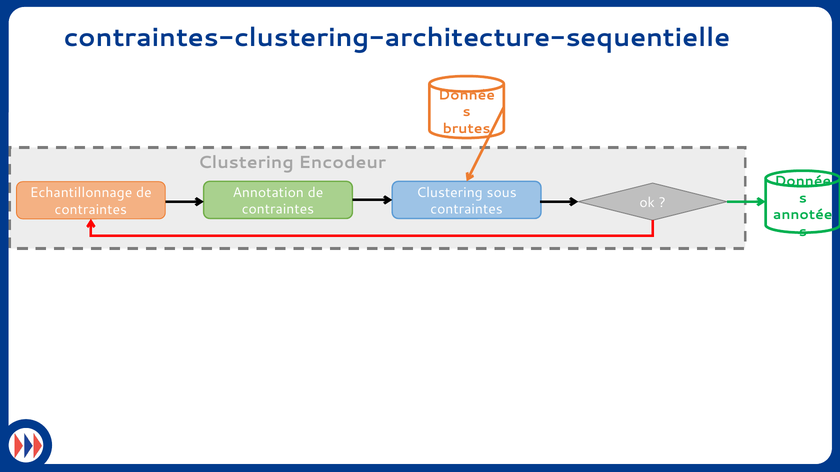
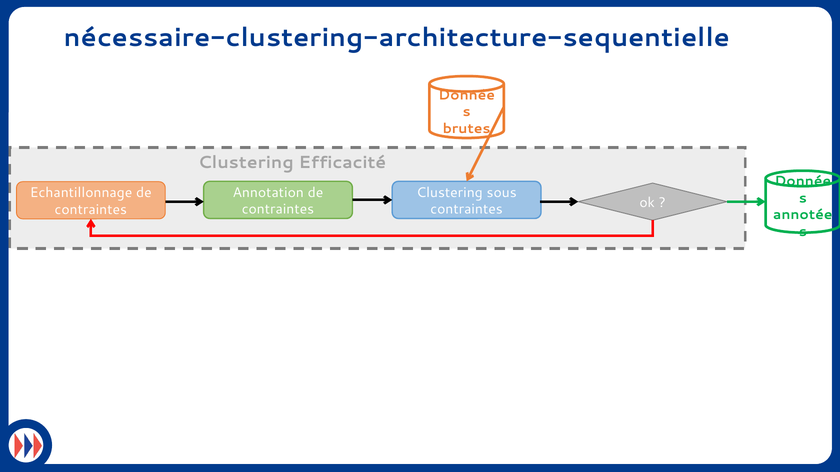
contraintes-clustering-architecture-sequentielle: contraintes-clustering-architecture-sequentielle -> nécessaire-clustering-architecture-sequentielle
Encodeur: Encodeur -> Efficacité
